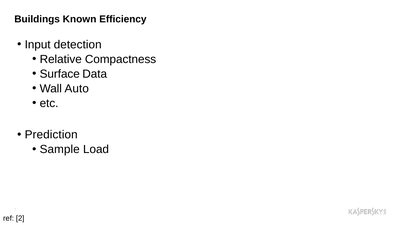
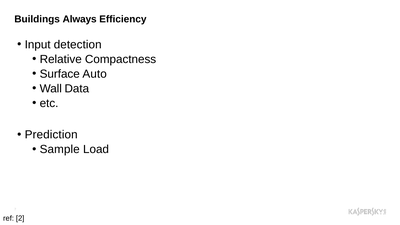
Known: Known -> Always
Data: Data -> Auto
Auto: Auto -> Data
